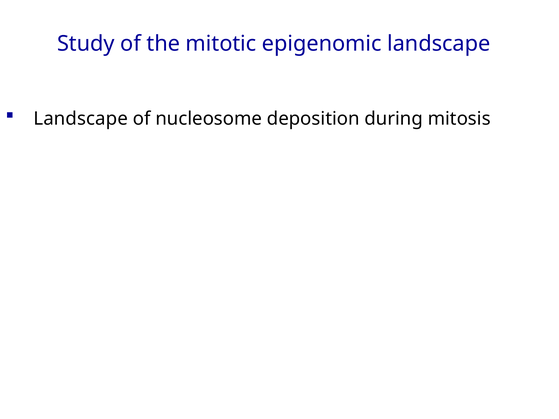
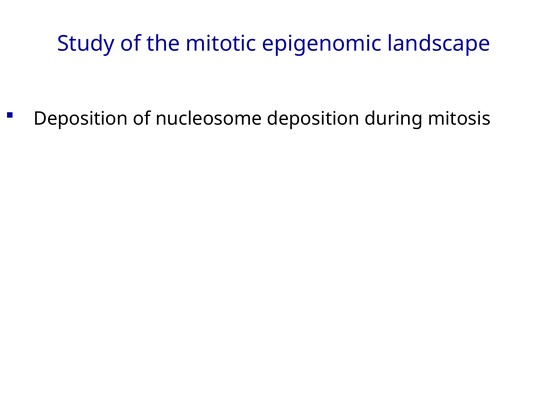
Landscape at (81, 119): Landscape -> Deposition
